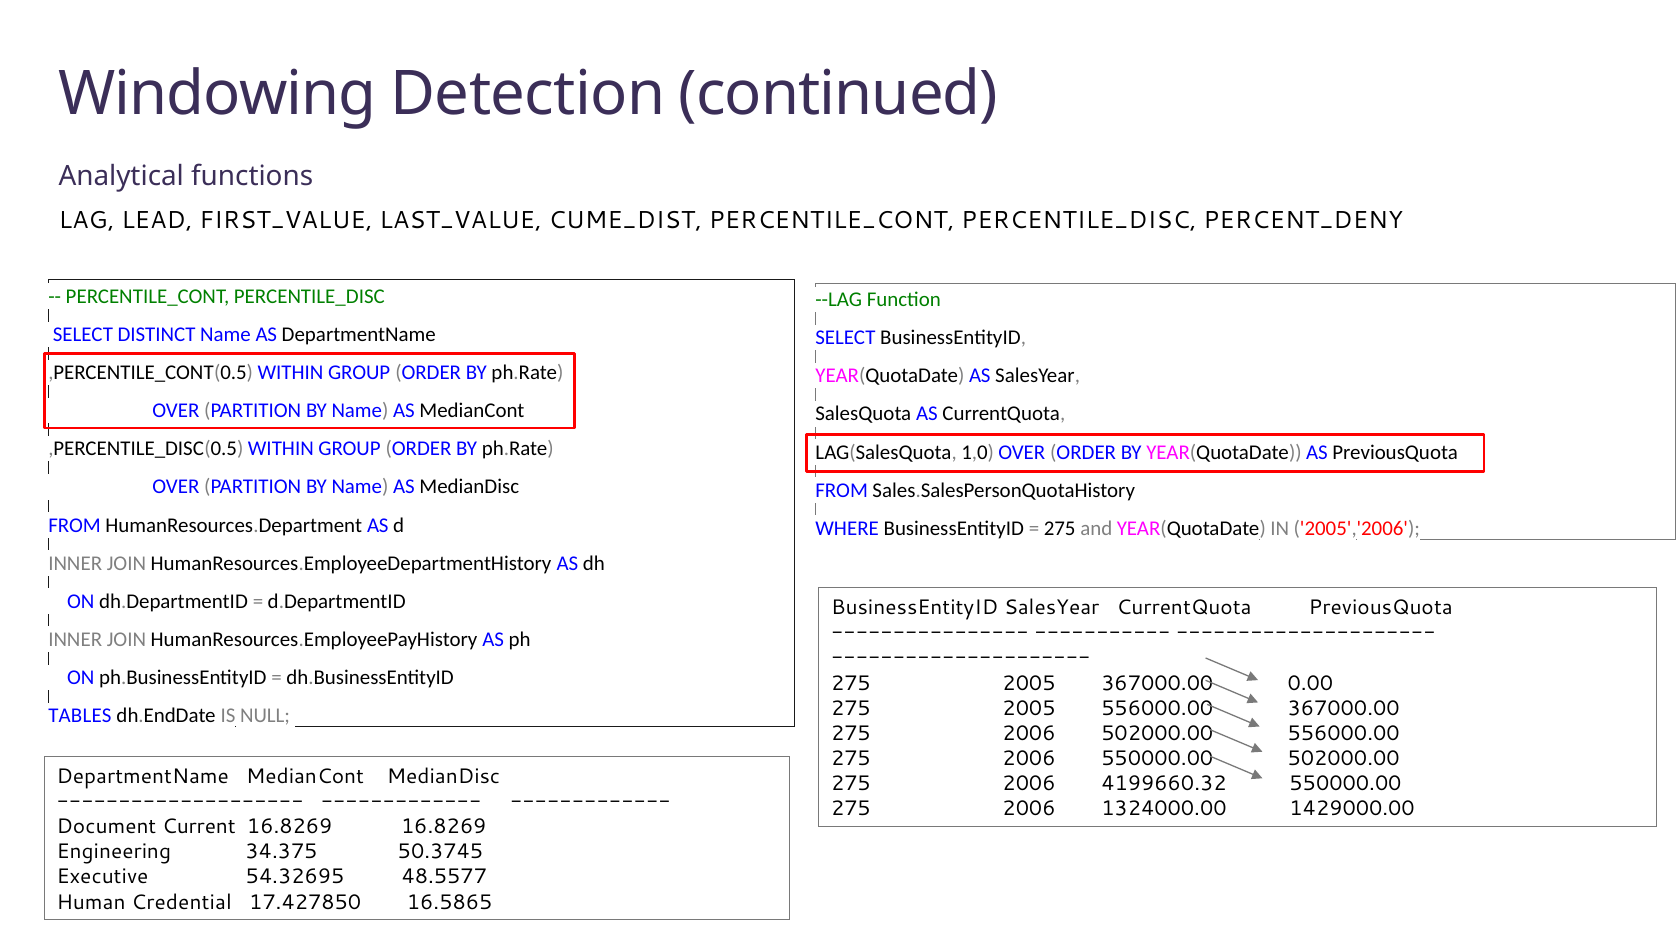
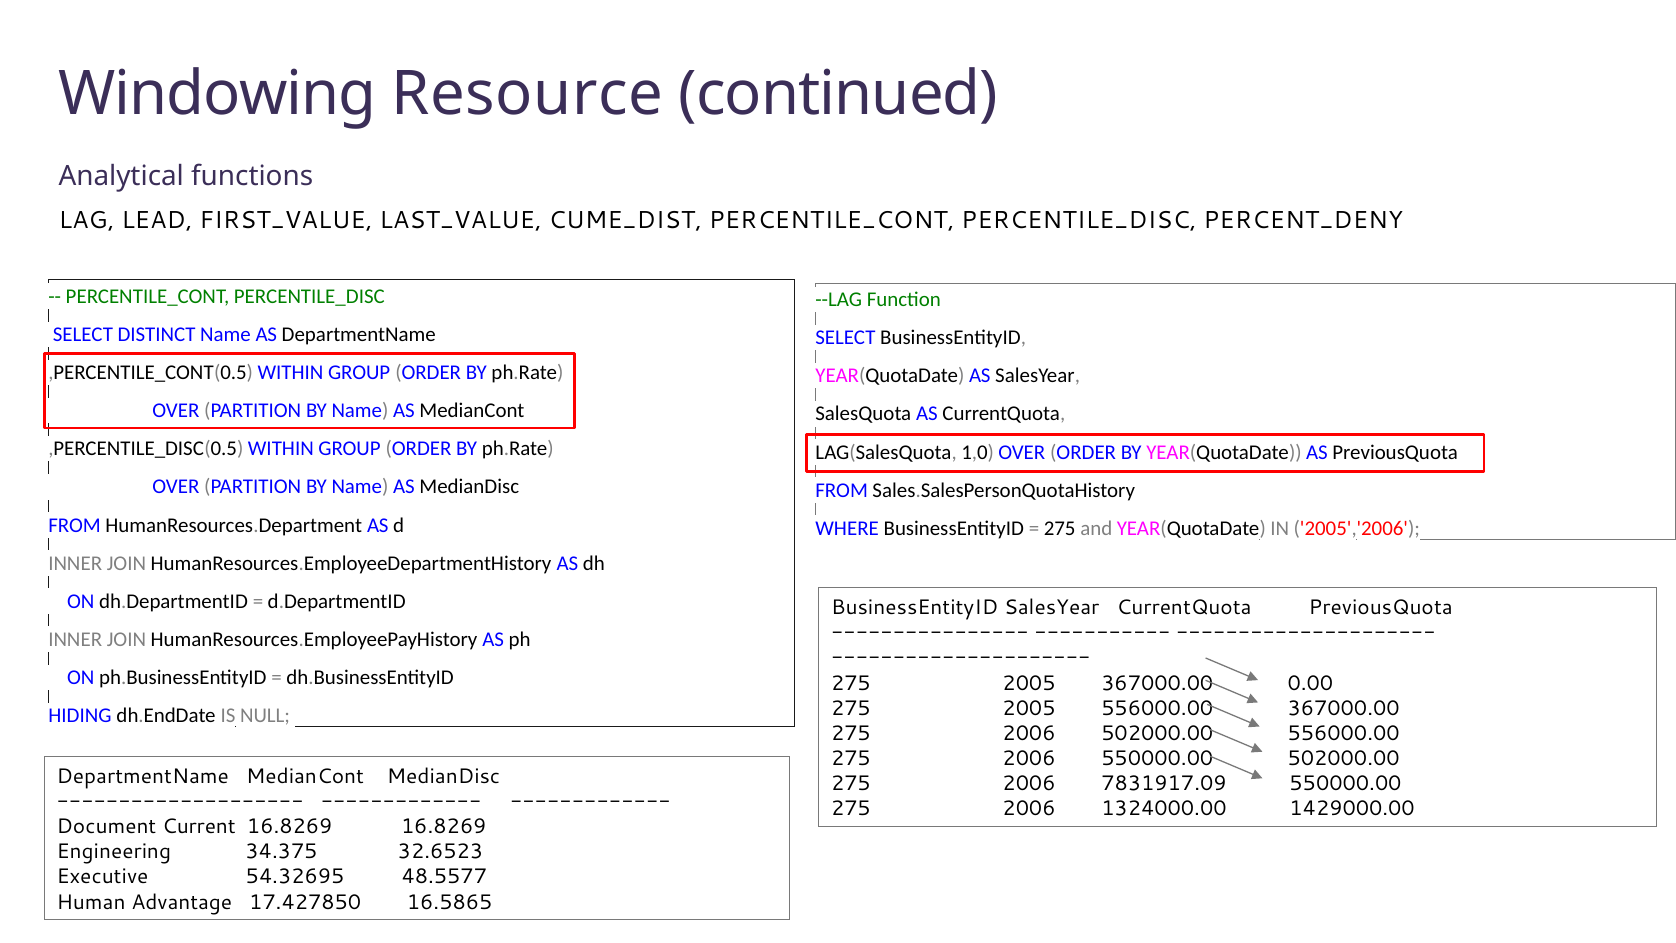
Detection: Detection -> Resource
TABLES: TABLES -> HIDING
4199660.32: 4199660.32 -> 7831917.09
50.3745: 50.3745 -> 32.6523
Credential: Credential -> Advantage
